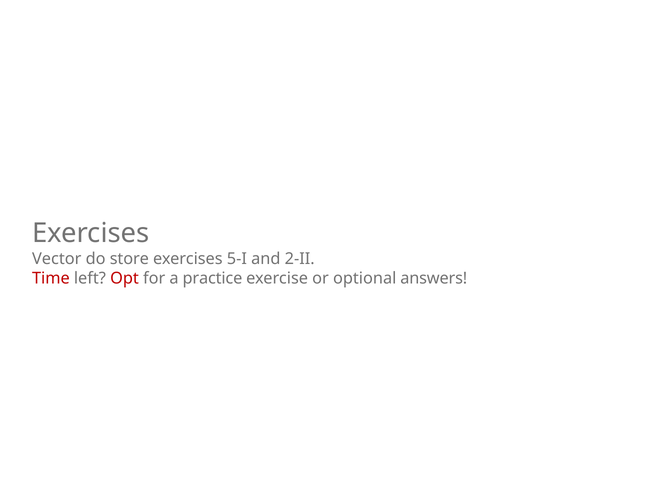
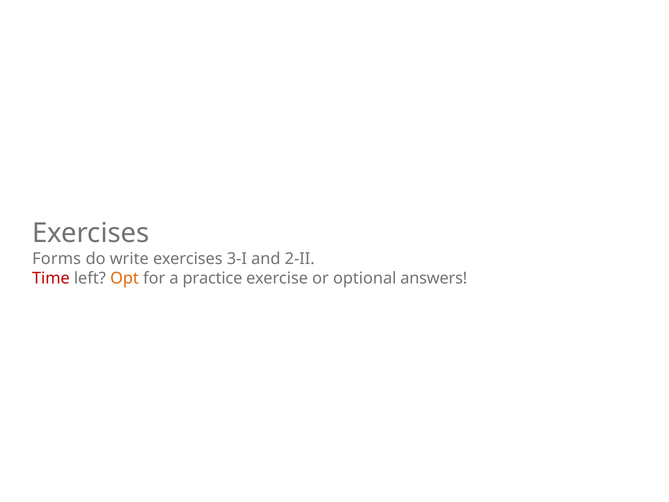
Vector: Vector -> Forms
store: store -> write
5-I: 5-I -> 3-I
Opt colour: red -> orange
